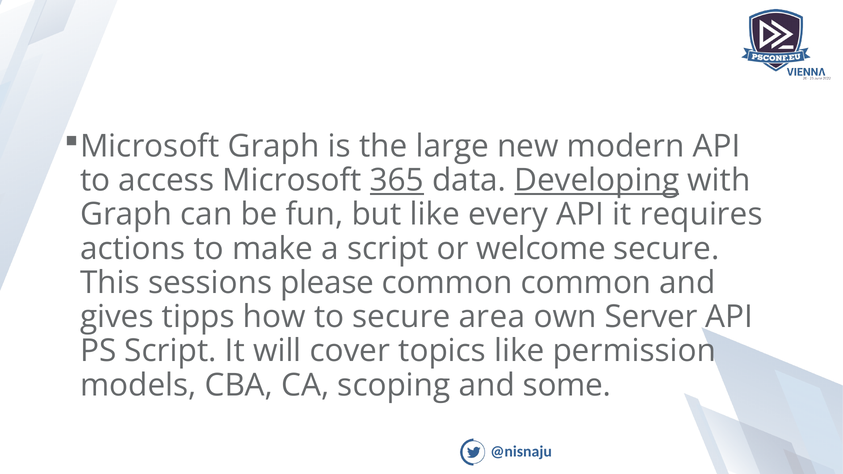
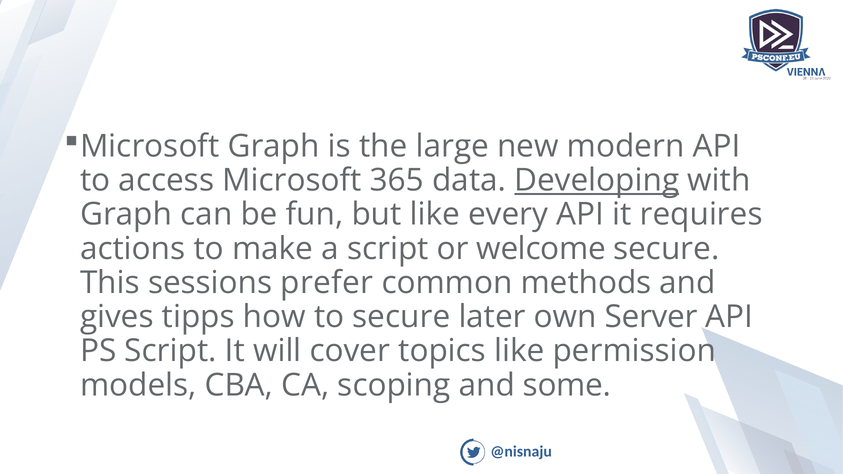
365 underline: present -> none
please: please -> prefer
common common: common -> methods
area: area -> later
